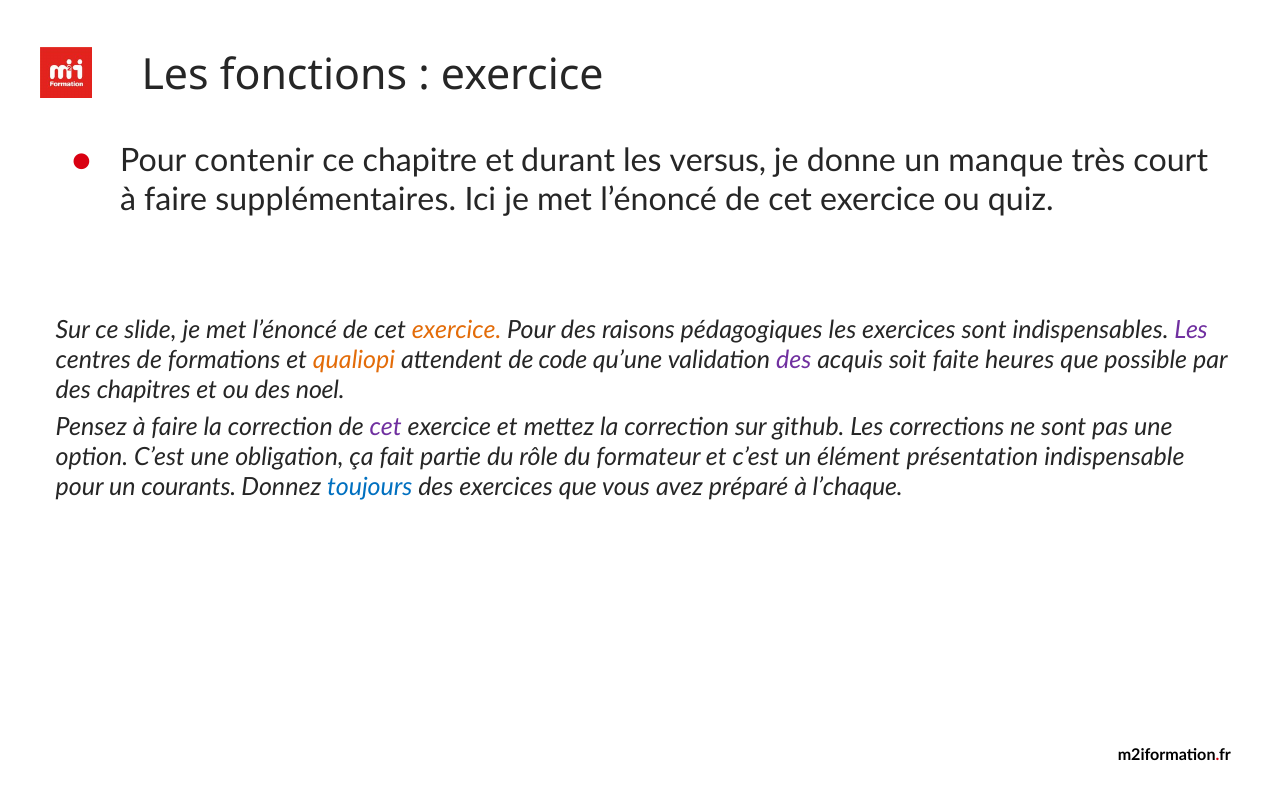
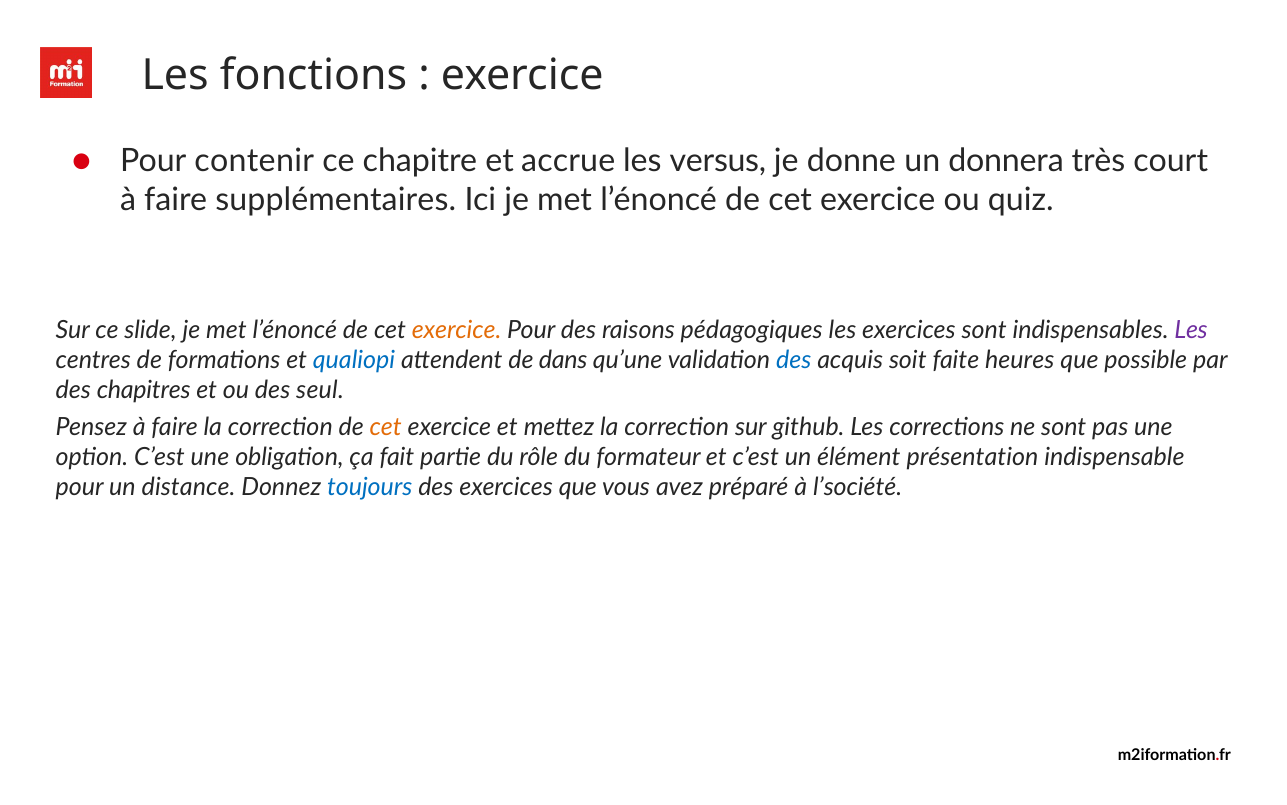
durant: durant -> accrue
manque: manque -> donnera
qualiopi colour: orange -> blue
code: code -> dans
des at (794, 360) colour: purple -> blue
noel: noel -> seul
cet at (386, 427) colour: purple -> orange
courants: courants -> distance
l’chaque: l’chaque -> l’société
